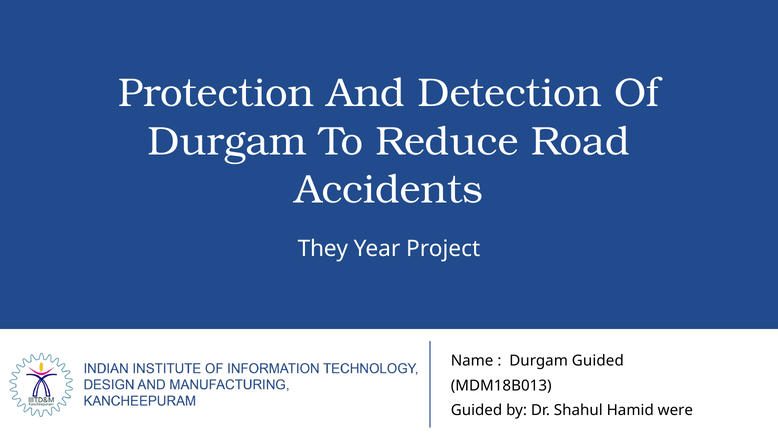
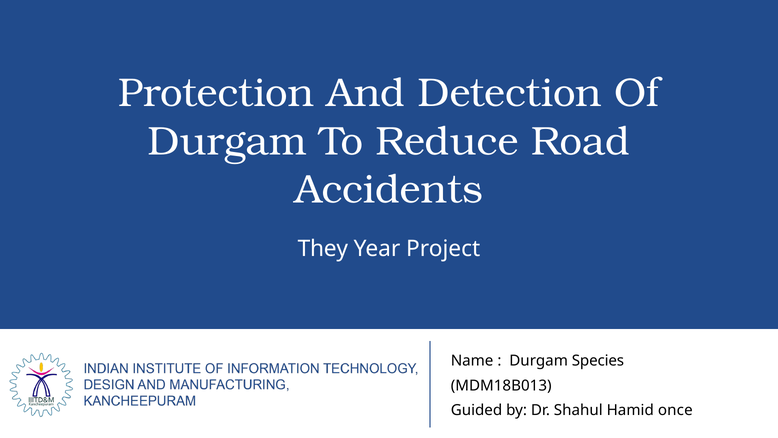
Durgam Guided: Guided -> Species
were: were -> once
